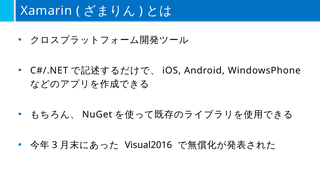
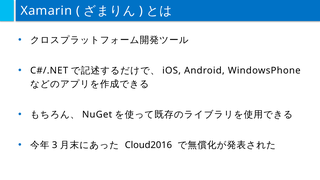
Visual2016: Visual2016 -> Cloud2016
